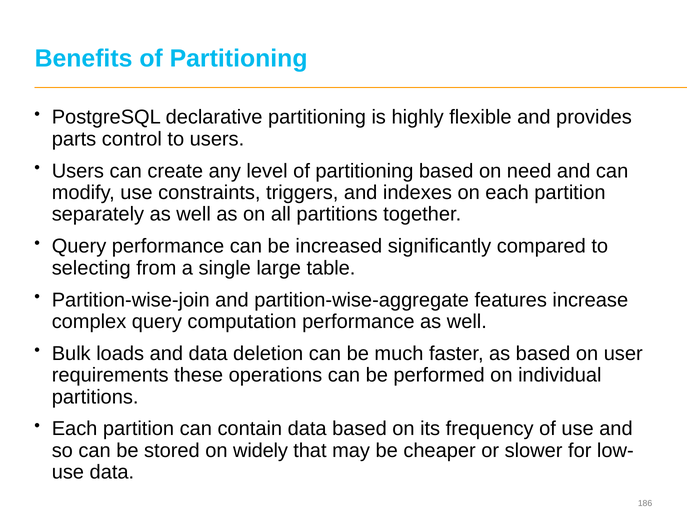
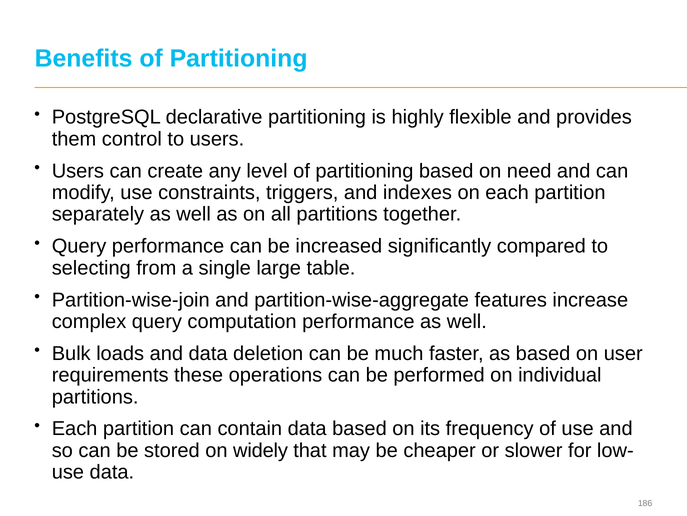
parts: parts -> them
